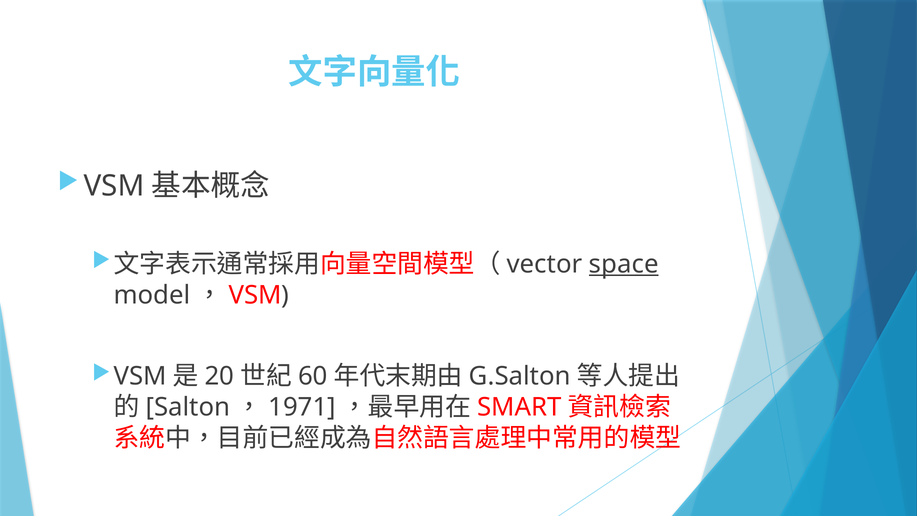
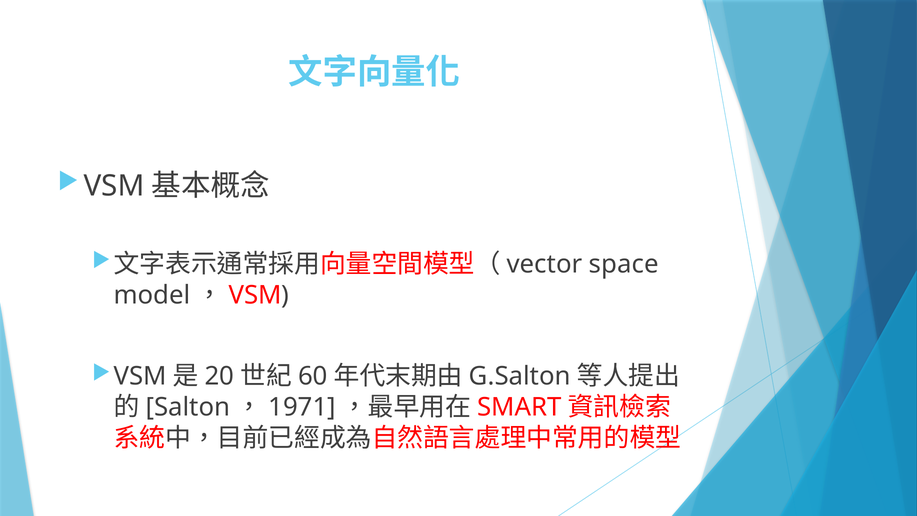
space underline: present -> none
